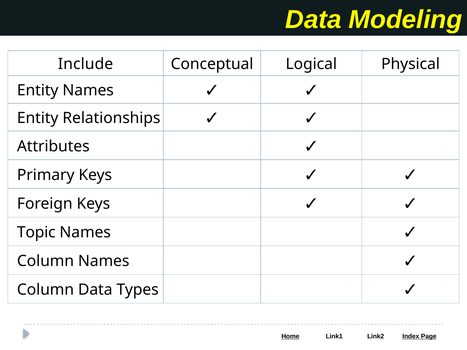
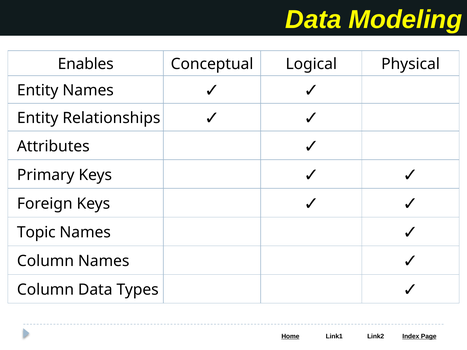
Include: Include -> Enables
